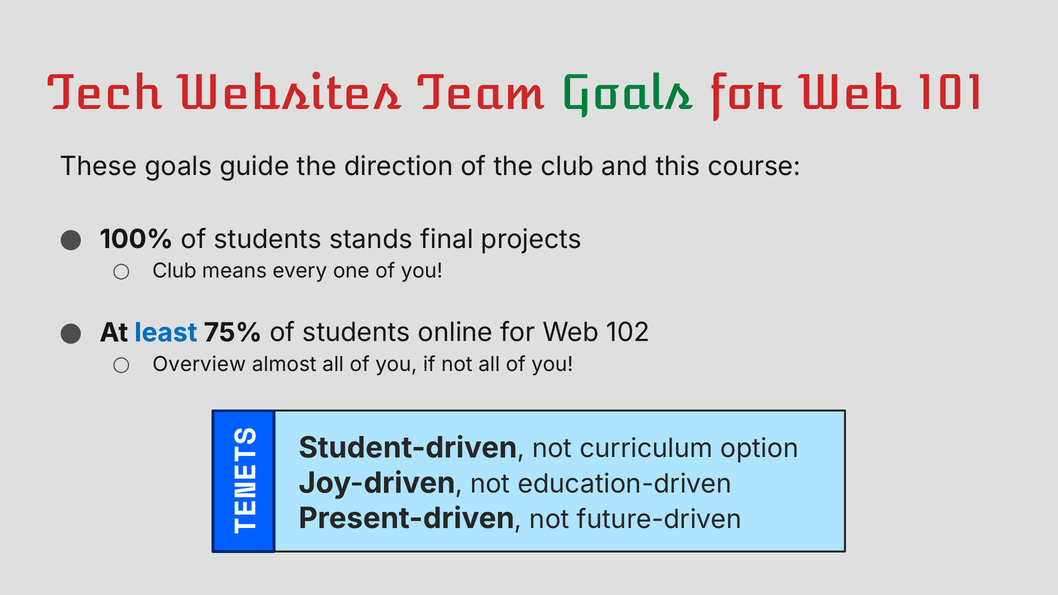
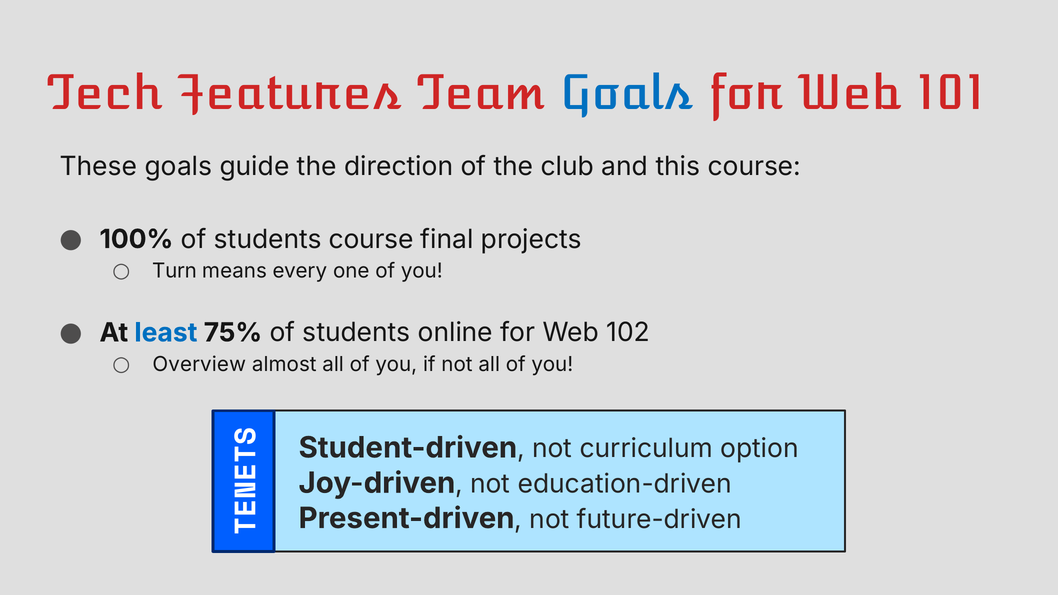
Websites: Websites -> Features
Goals at (626, 94) colour: green -> blue
students stands: stands -> course
Club at (174, 271): Club -> Turn
